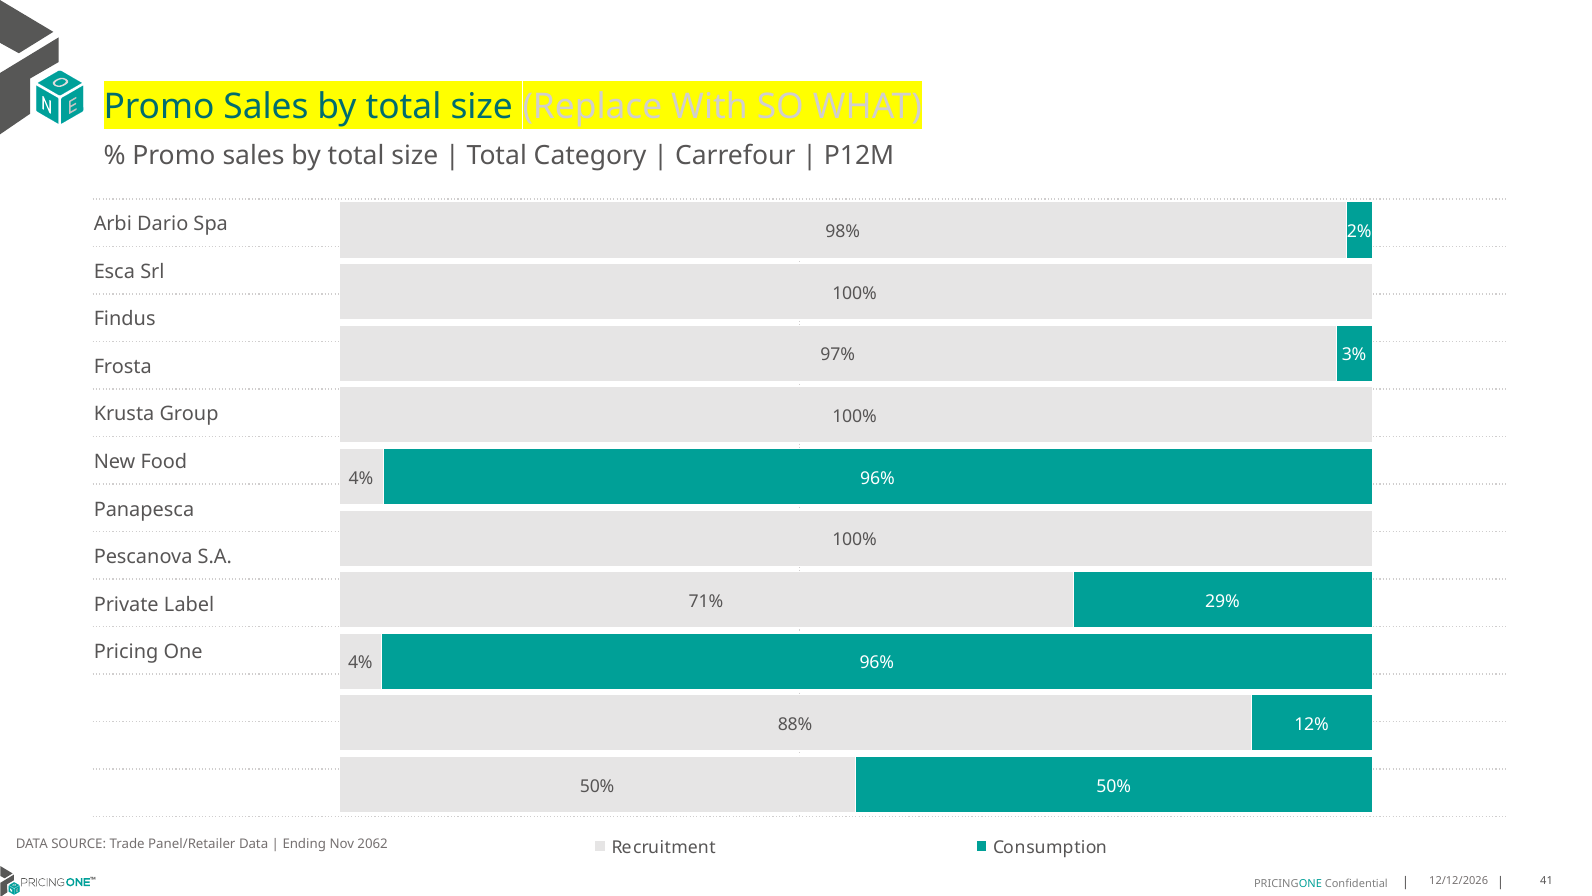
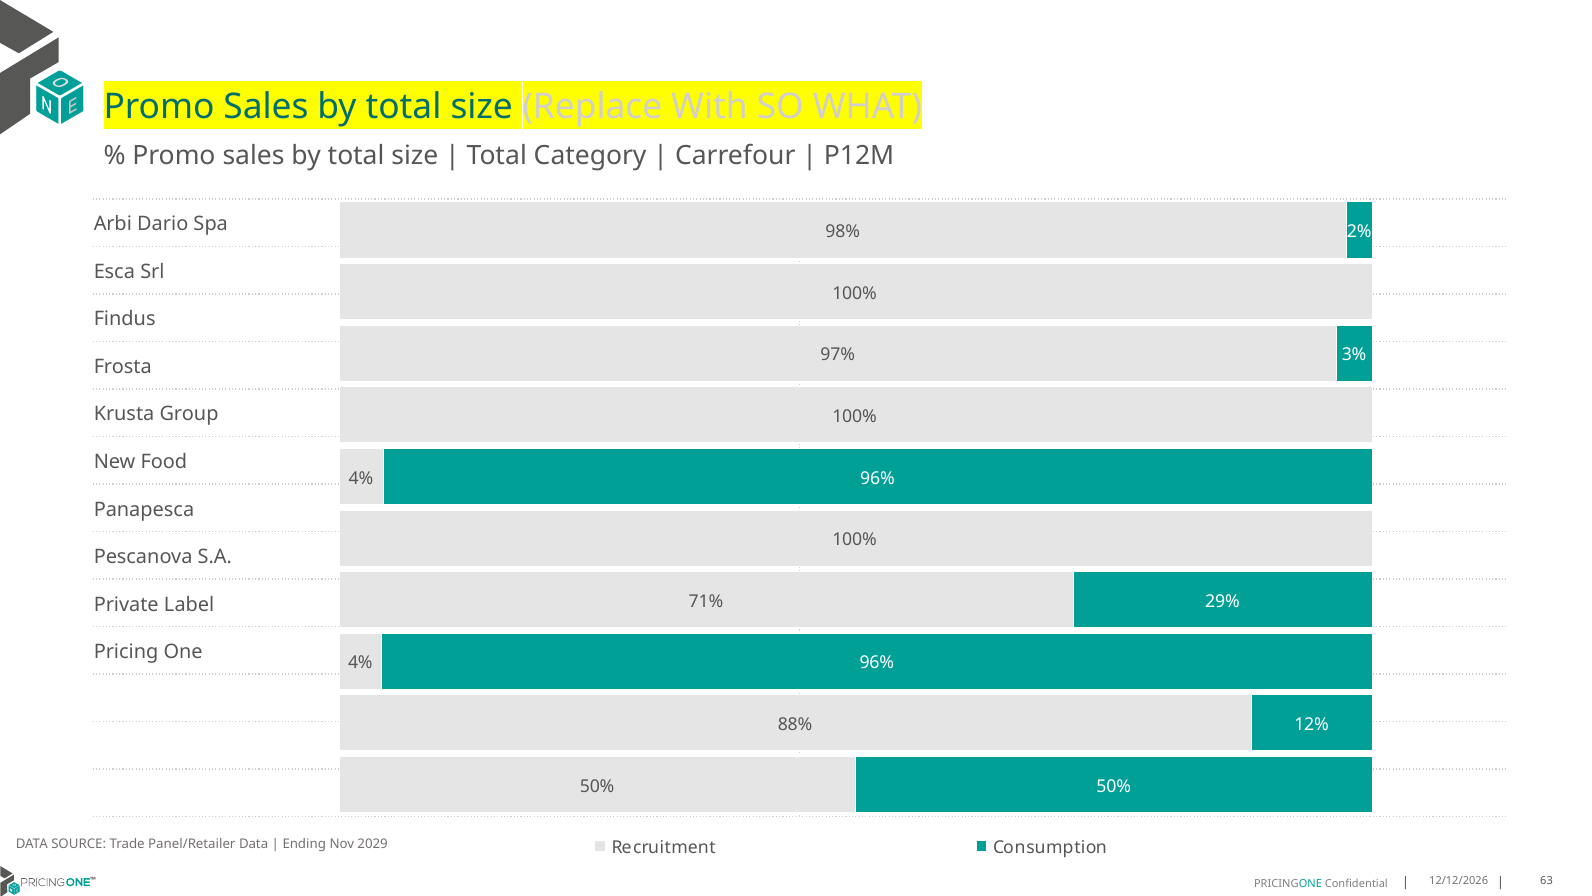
2062: 2062 -> 2029
41: 41 -> 63
